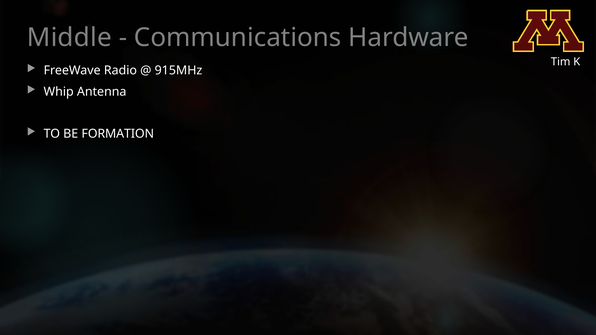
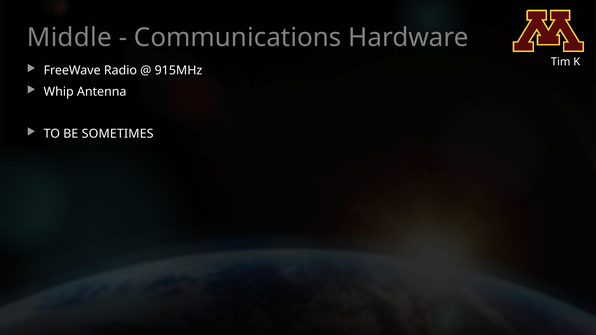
FORMATION: FORMATION -> SOMETIMES
